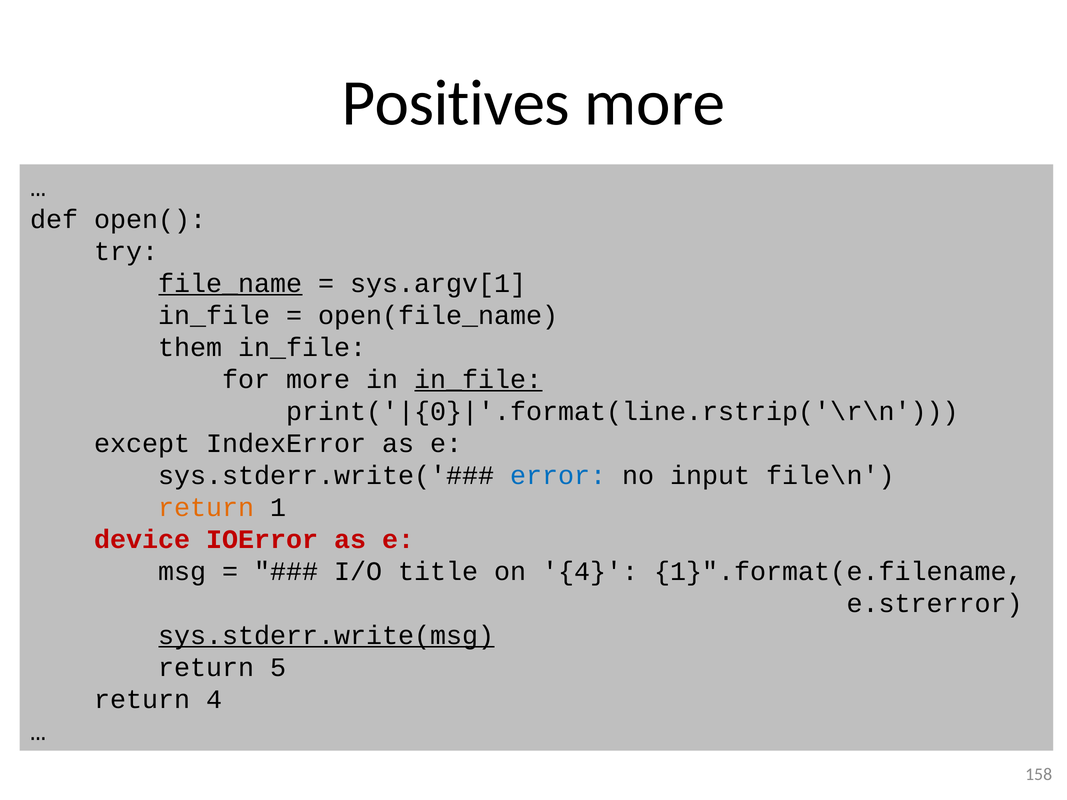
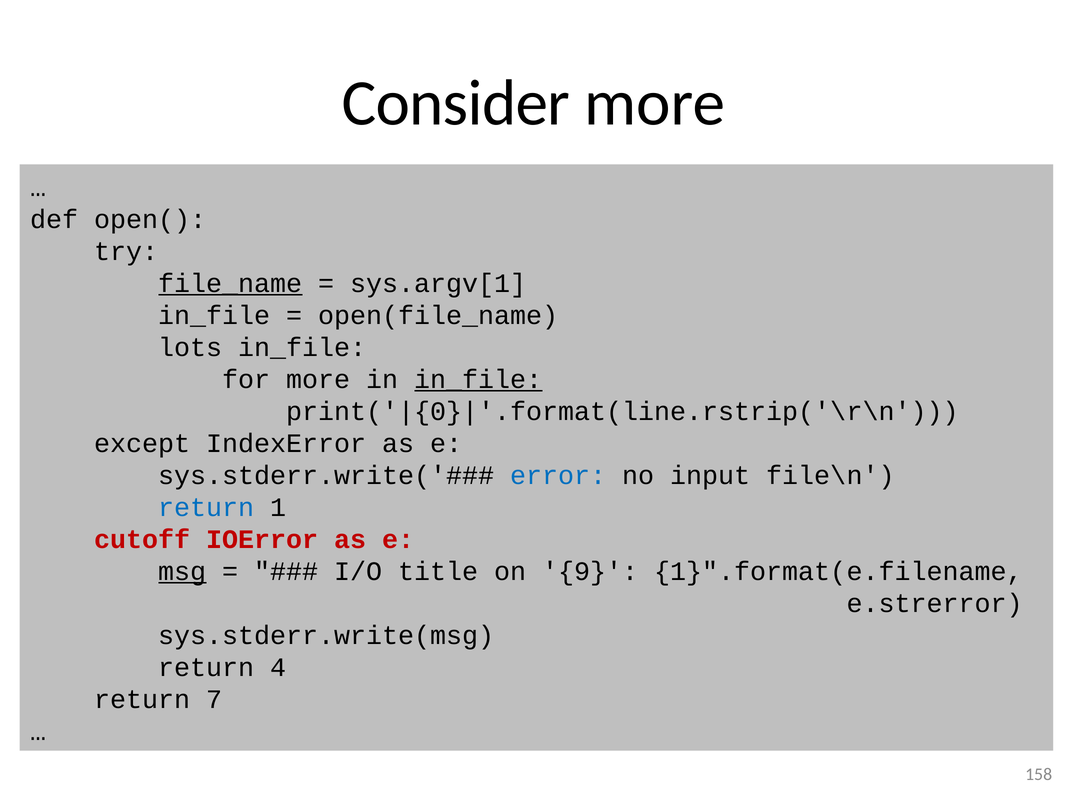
Positives: Positives -> Consider
them: them -> lots
return at (206, 508) colour: orange -> blue
device: device -> cutoff
msg underline: none -> present
on 4: 4 -> 9
sys.stderr.write(msg underline: present -> none
5: 5 -> 4
return 4: 4 -> 7
